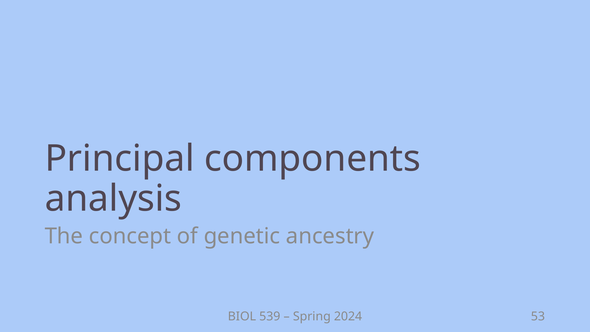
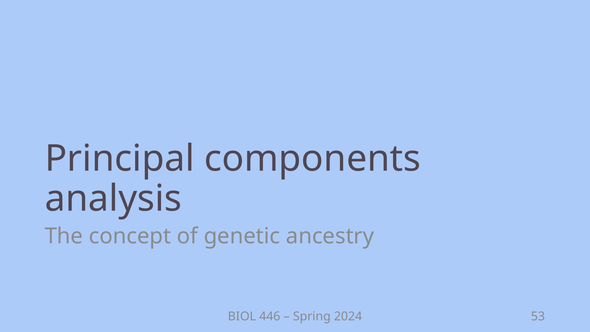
539: 539 -> 446
